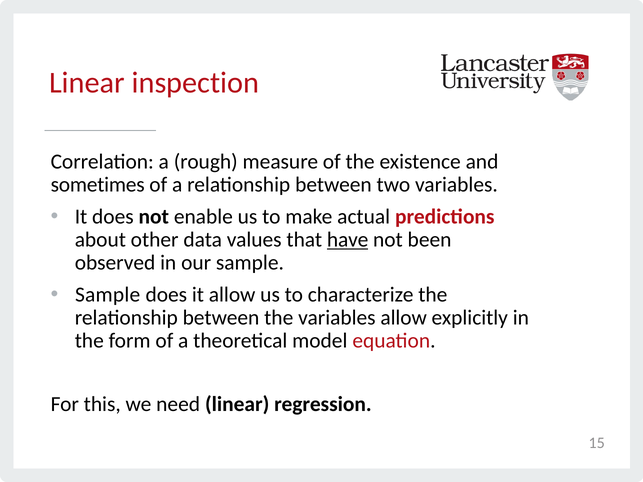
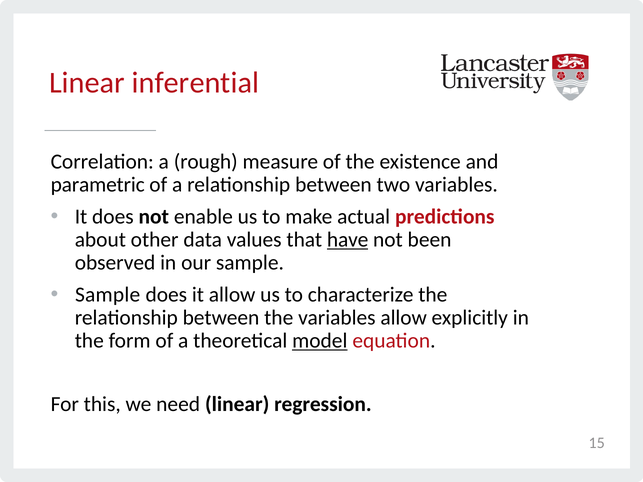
inspection: inspection -> inferential
sometimes: sometimes -> parametric
model underline: none -> present
